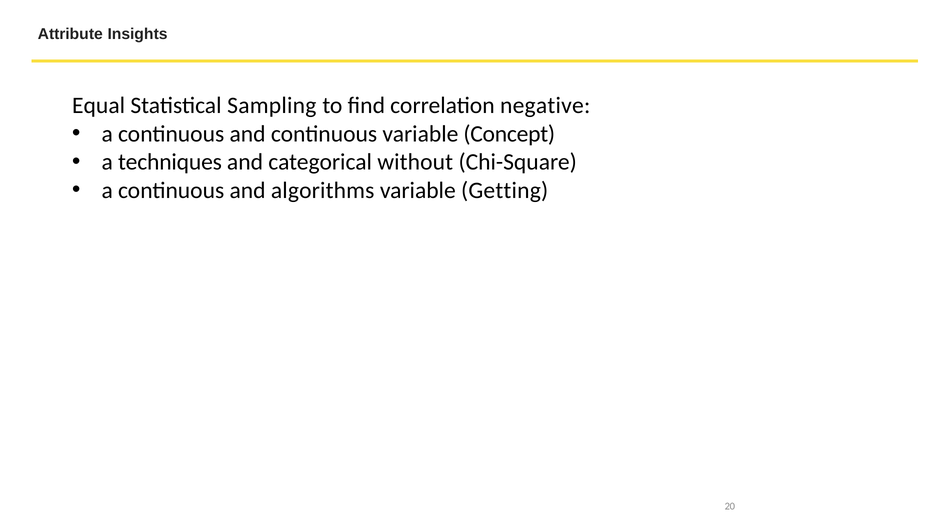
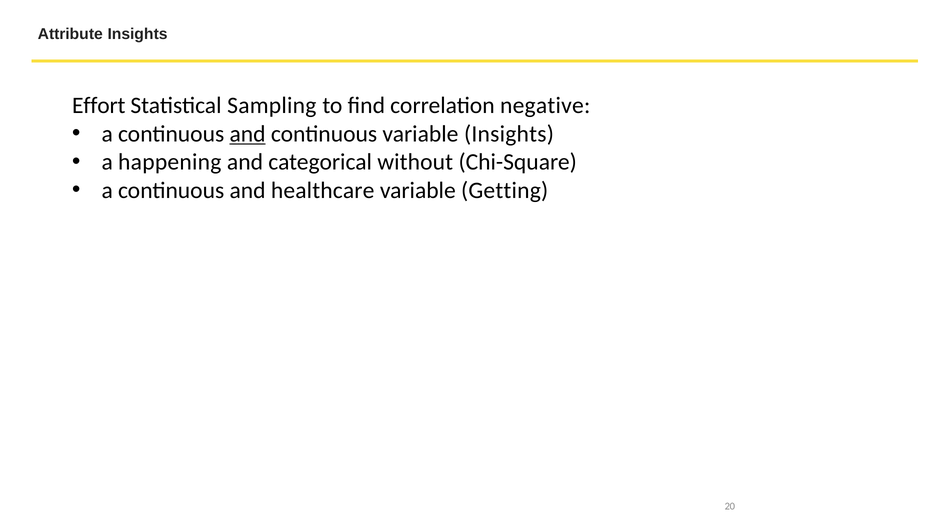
Equal: Equal -> Effort
and at (248, 134) underline: none -> present
variable Concept: Concept -> Insights
techniques: techniques -> happening
algorithms: algorithms -> healthcare
